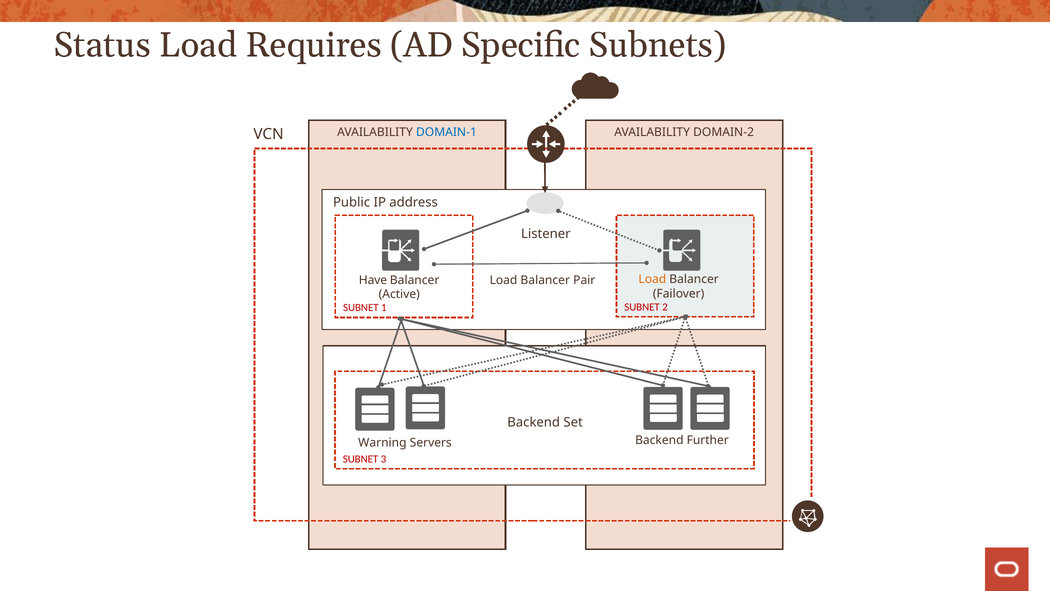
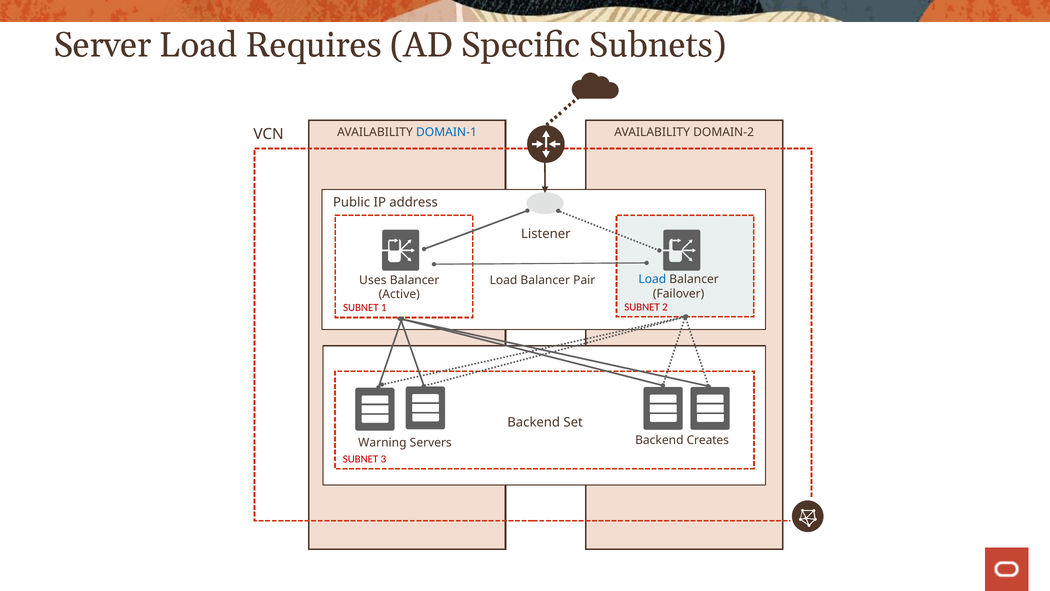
Status: Status -> Server
Load at (652, 279) colour: orange -> blue
Have: Have -> Uses
Further: Further -> Creates
